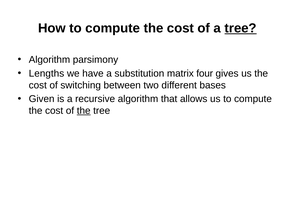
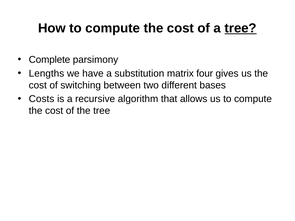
Algorithm at (49, 60): Algorithm -> Complete
Given: Given -> Costs
the at (84, 111) underline: present -> none
